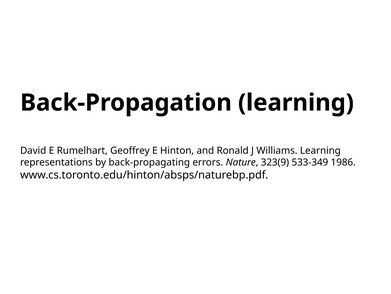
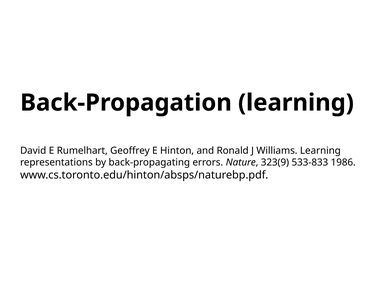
533-349: 533-349 -> 533-833
